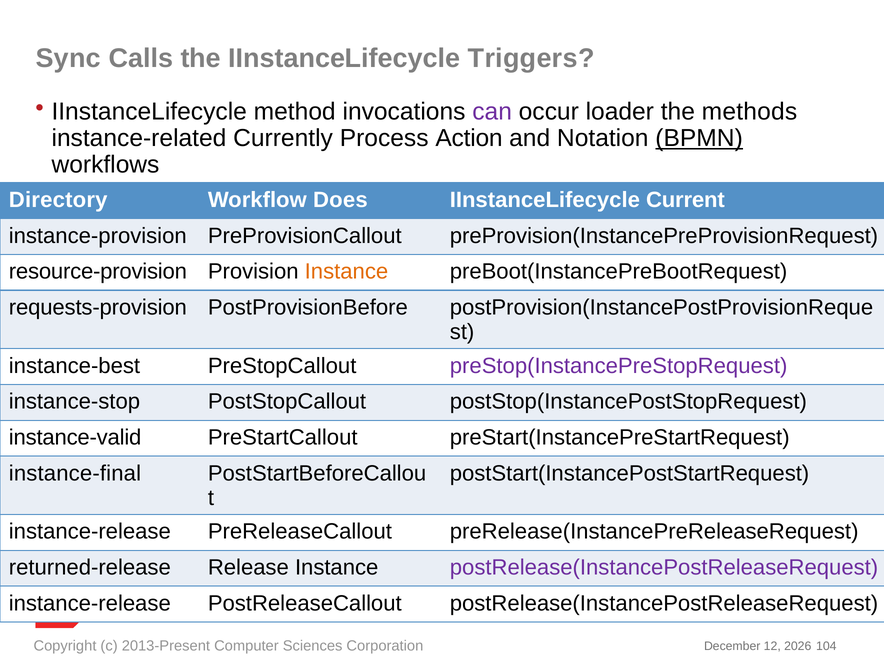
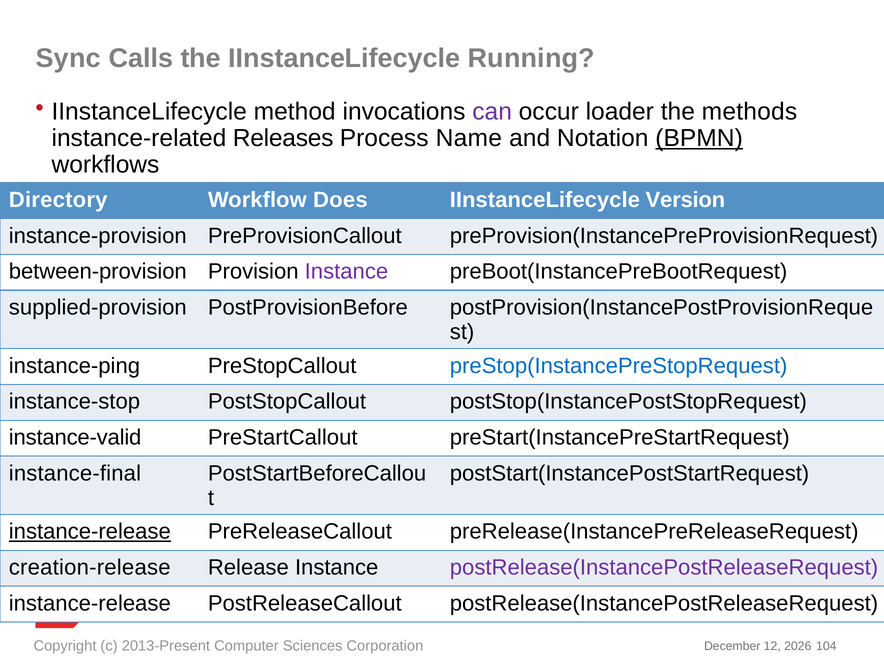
Triggers: Triggers -> Running
Currently: Currently -> Releases
Action: Action -> Name
Current: Current -> Version
resource-provision: resource-provision -> between-provision
Instance at (346, 272) colour: orange -> purple
requests-provision: requests-provision -> supplied-provision
instance-best: instance-best -> instance-ping
preStop(InstancePreStopRequest colour: purple -> blue
instance-release at (90, 532) underline: none -> present
returned-release: returned-release -> creation-release
